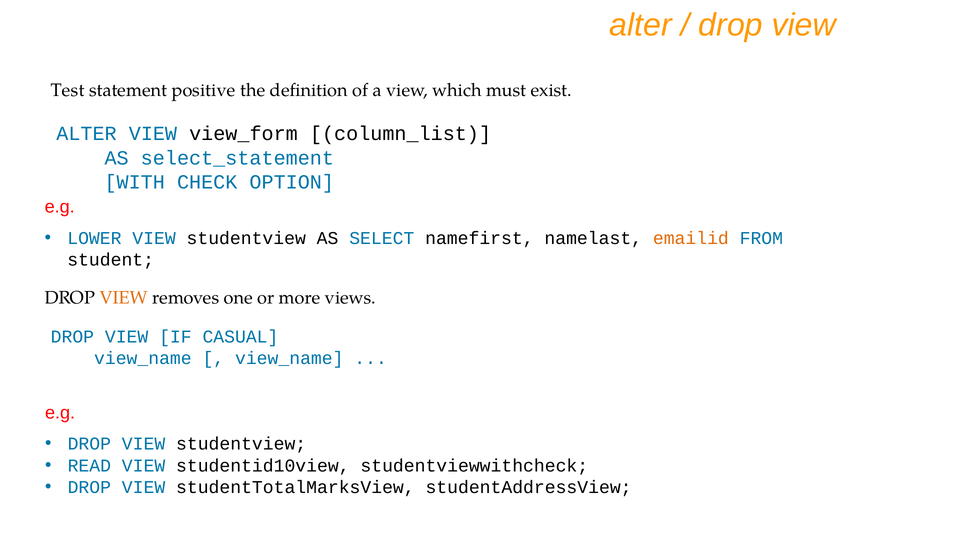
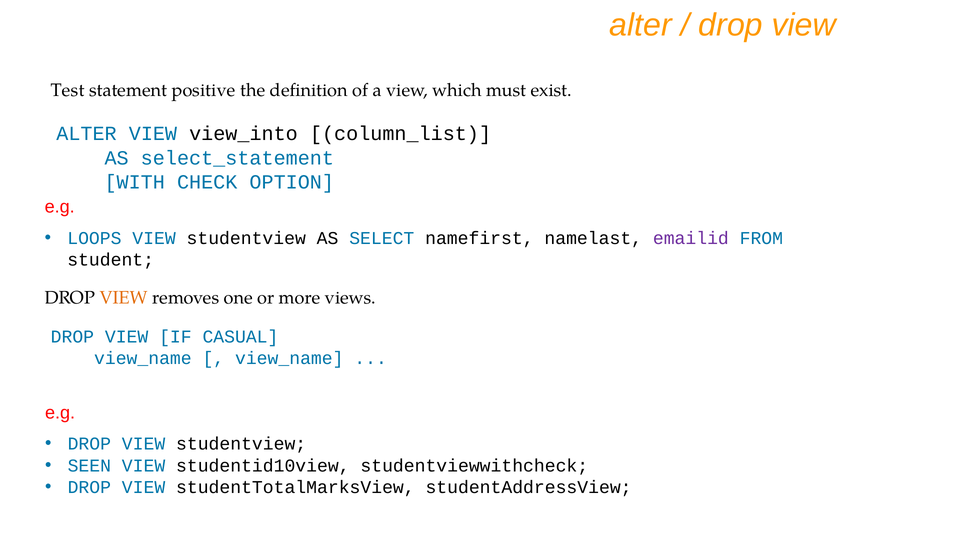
view_form: view_form -> view_into
LOWER: LOWER -> LOOPS
emailid colour: orange -> purple
READ: READ -> SEEN
